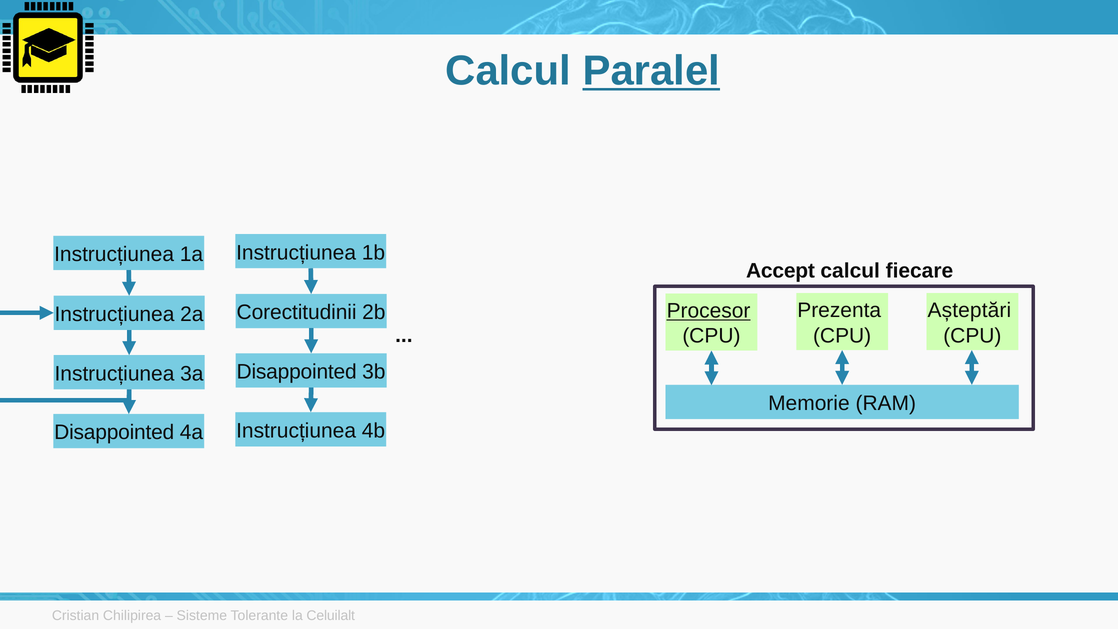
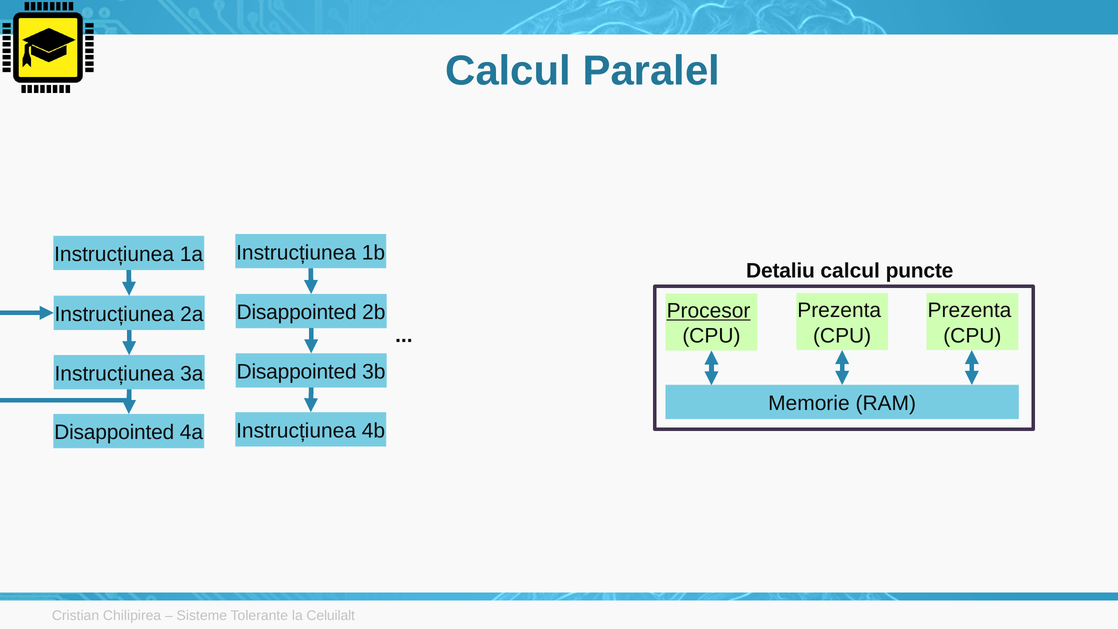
Paralel underline: present -> none
Accept: Accept -> Detaliu
fiecare: fiecare -> puncte
Așteptări at (969, 310): Așteptări -> Prezenta
Corectitudinii at (297, 312): Corectitudinii -> Disappointed
